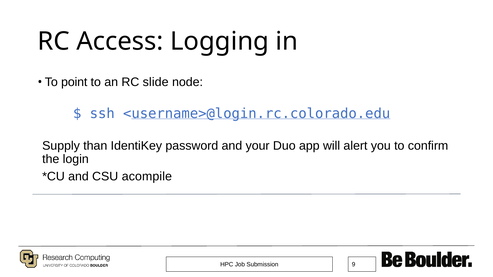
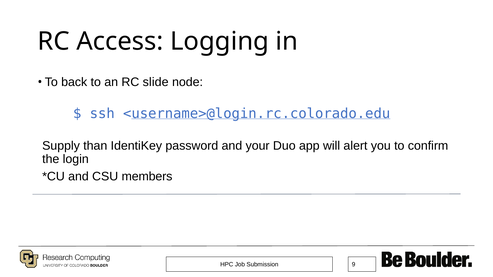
point: point -> back
acompile: acompile -> members
